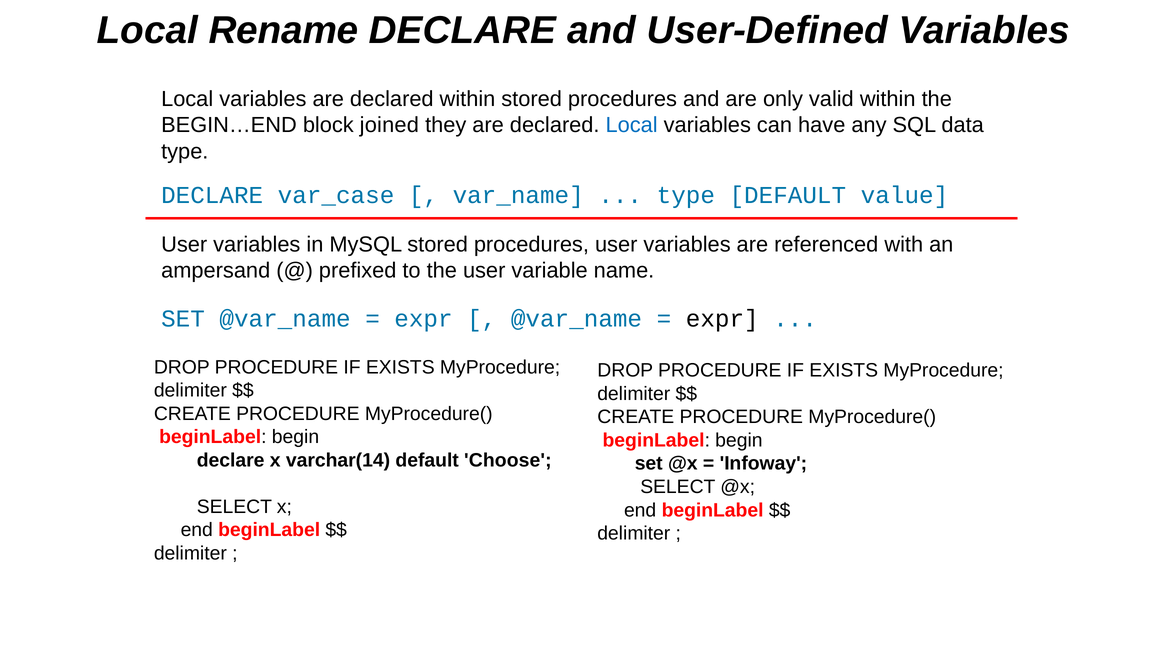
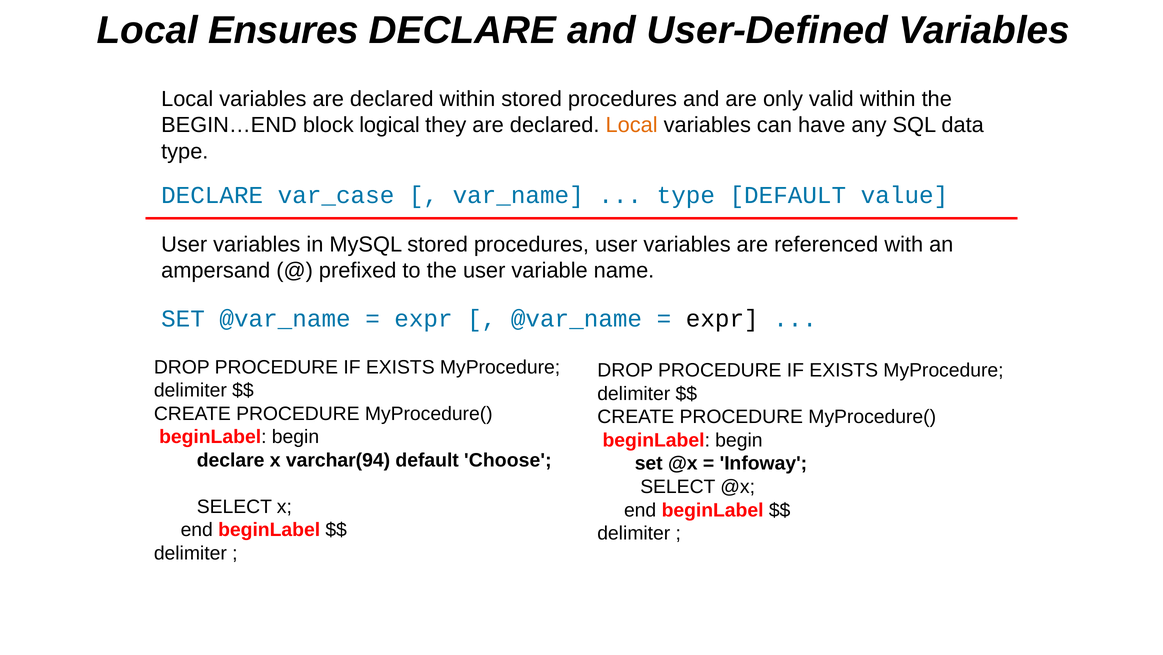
Rename: Rename -> Ensures
joined: joined -> logical
Local at (632, 125) colour: blue -> orange
varchar(14: varchar(14 -> varchar(94
